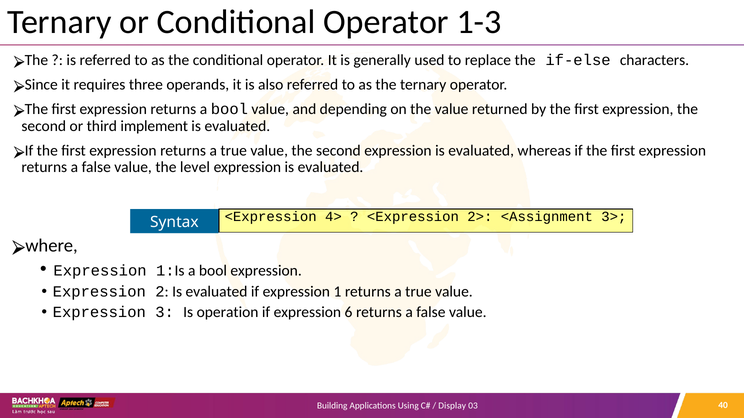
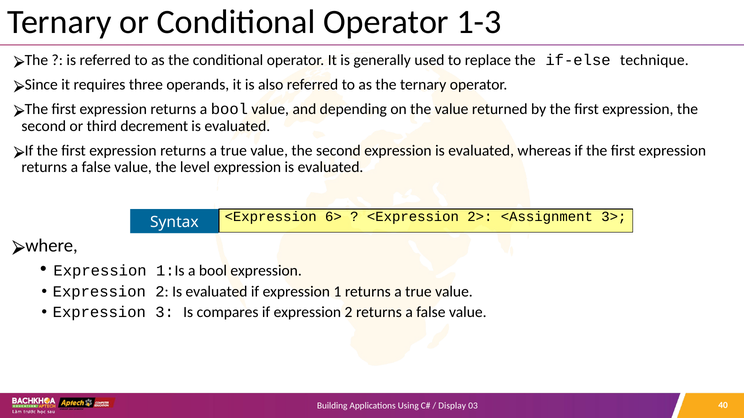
characters: characters -> technique
implement: implement -> decrement
4>: 4> -> 6>
operation: operation -> compares
if expression 6: 6 -> 2
